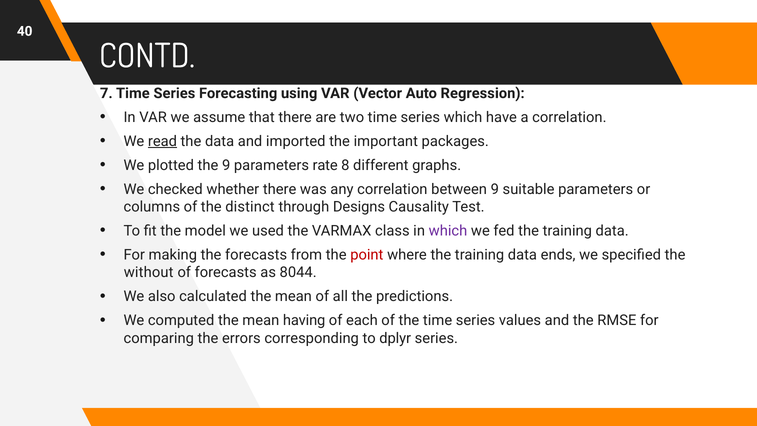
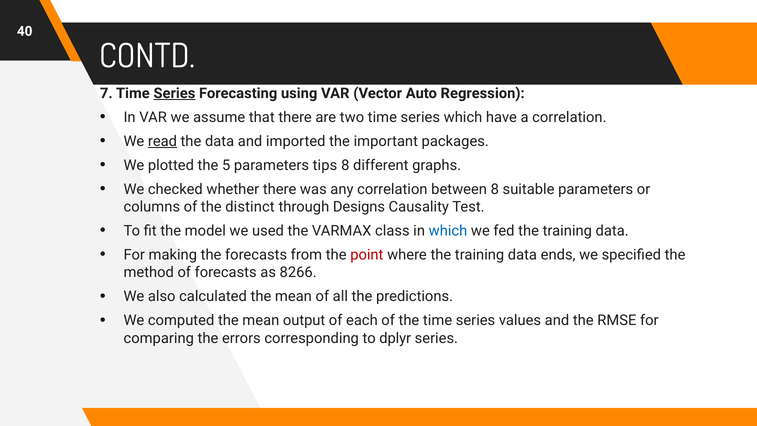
Series at (174, 93) underline: none -> present
the 9: 9 -> 5
rate: rate -> tips
between 9: 9 -> 8
which at (448, 231) colour: purple -> blue
without: without -> method
8044: 8044 -> 8266
having: having -> output
